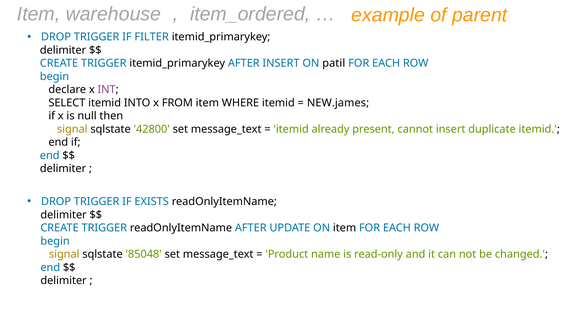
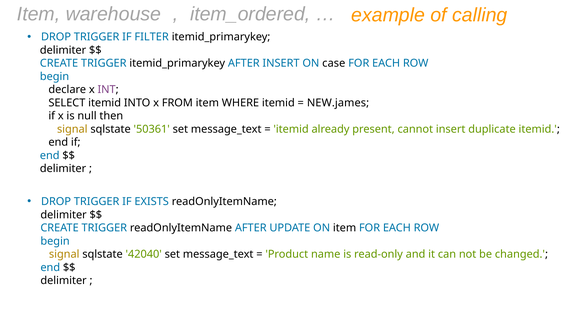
parent: parent -> calling
patil: patil -> case
42800: 42800 -> 50361
85048: 85048 -> 42040
